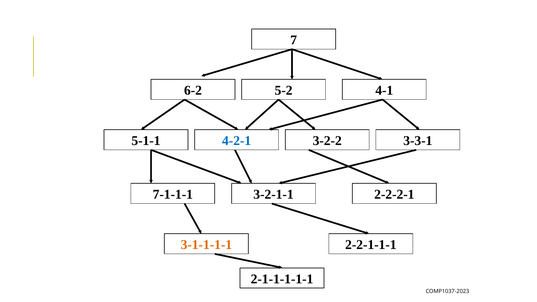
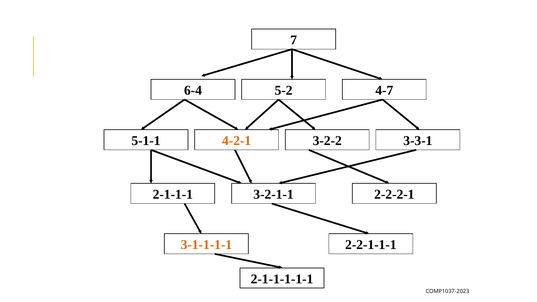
6-2: 6-2 -> 6-4
4-1: 4-1 -> 4-7
4-2-1 colour: blue -> orange
7-1-1-1: 7-1-1-1 -> 2-1-1-1
